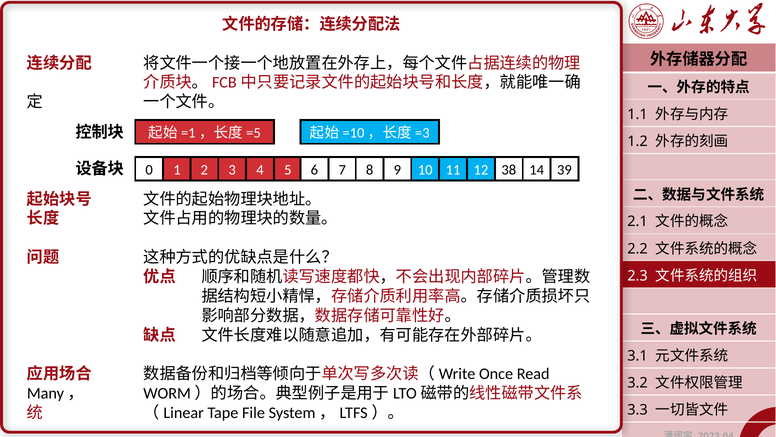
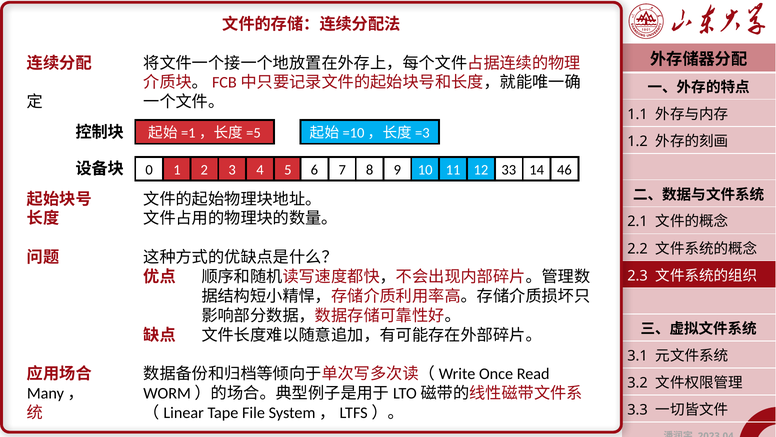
38: 38 -> 33
39: 39 -> 46
